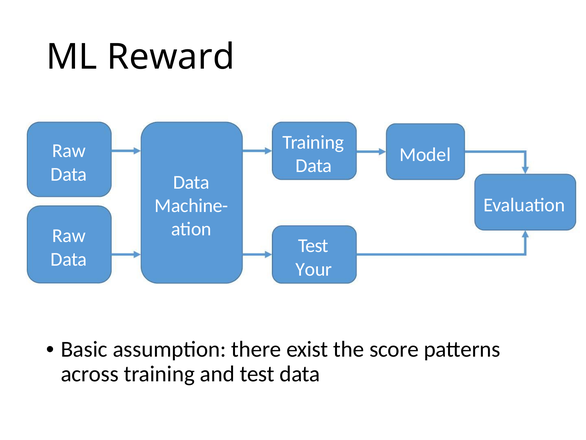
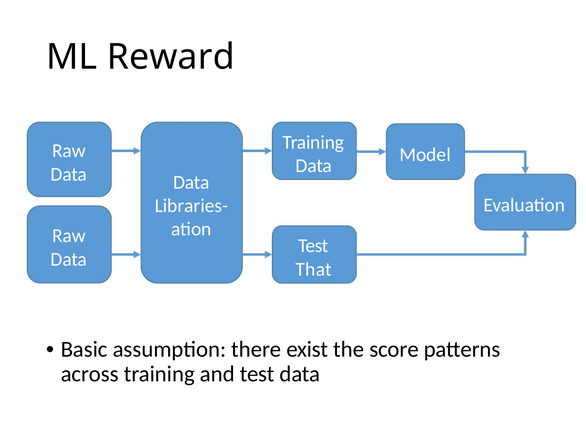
Machine-: Machine- -> Libraries-
Your: Your -> That
